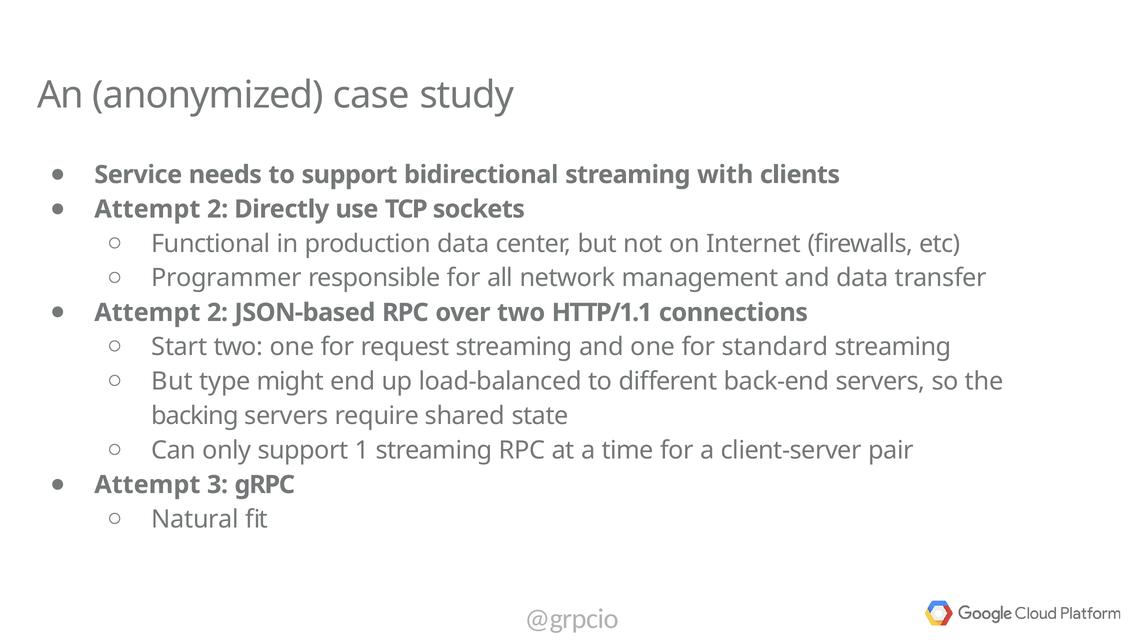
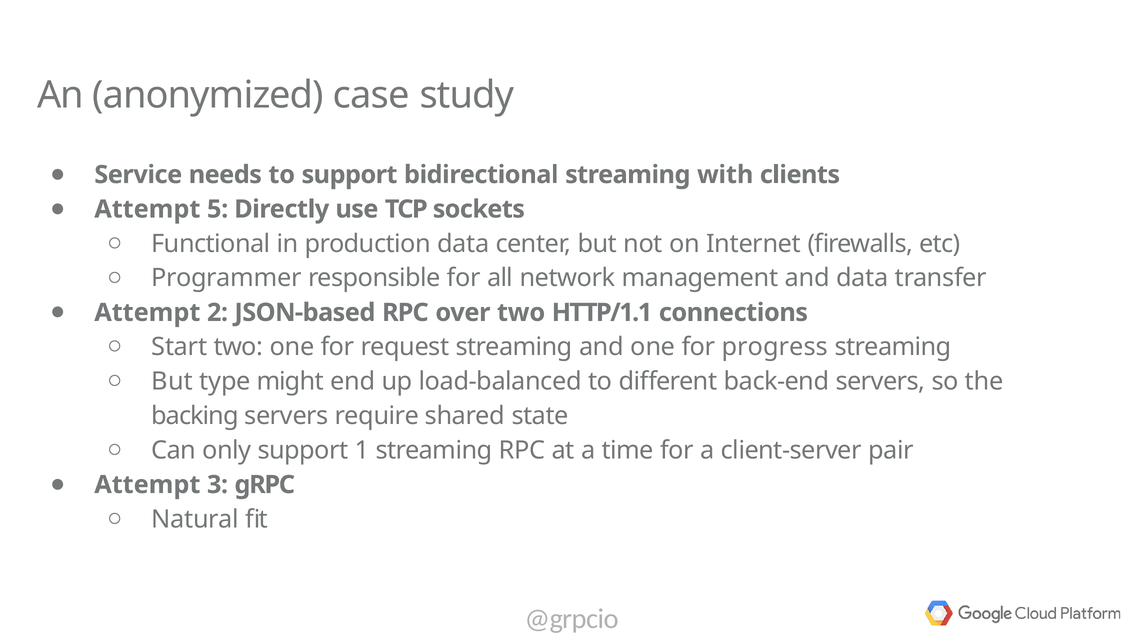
2 at (218, 209): 2 -> 5
standard: standard -> progress
